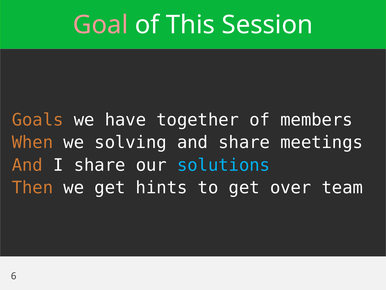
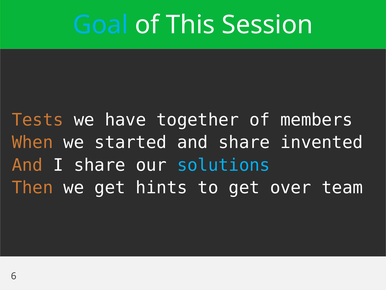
Goal colour: pink -> light blue
Goals: Goals -> Tests
solving: solving -> started
meetings: meetings -> invented
